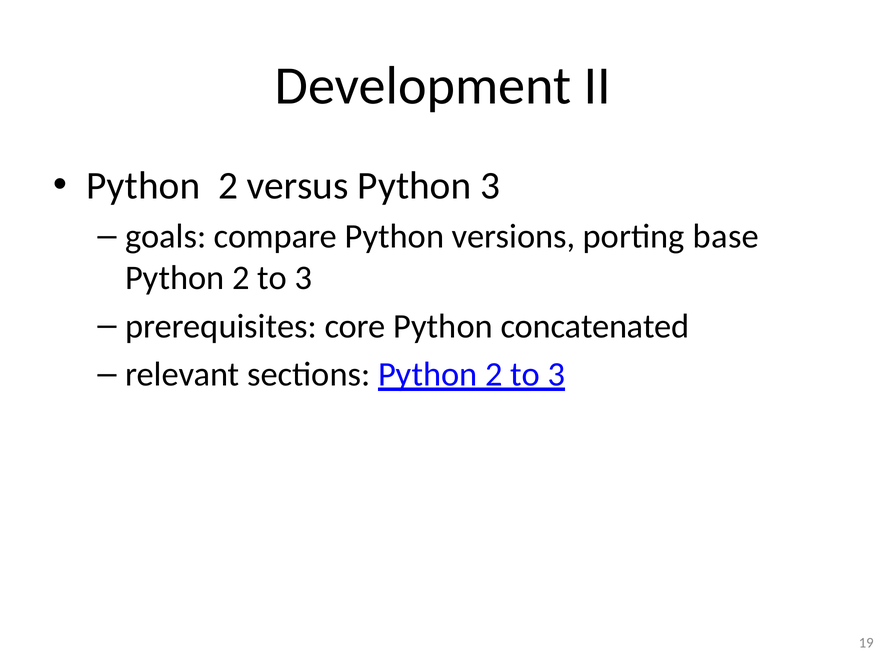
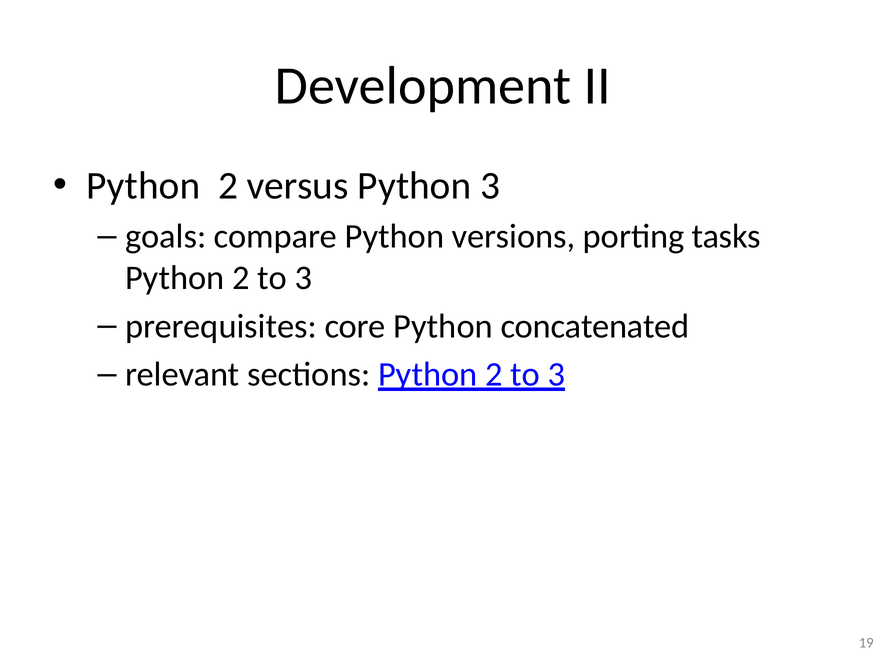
base: base -> tasks
